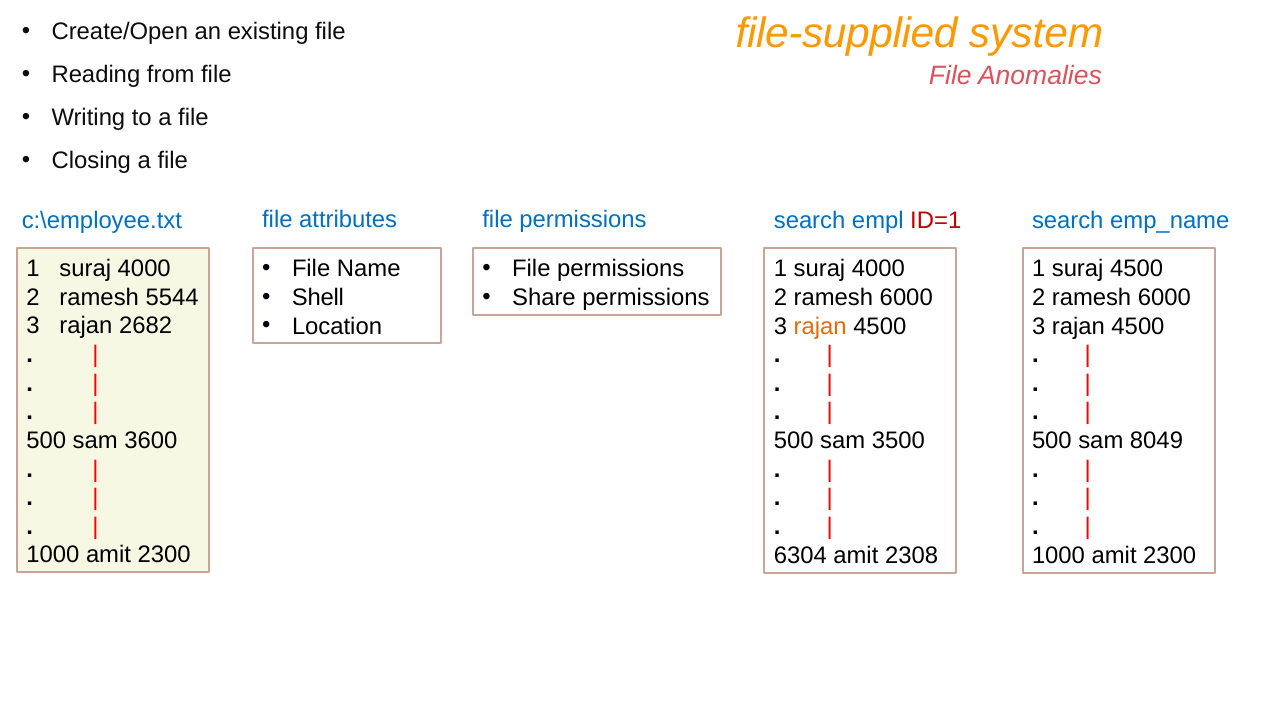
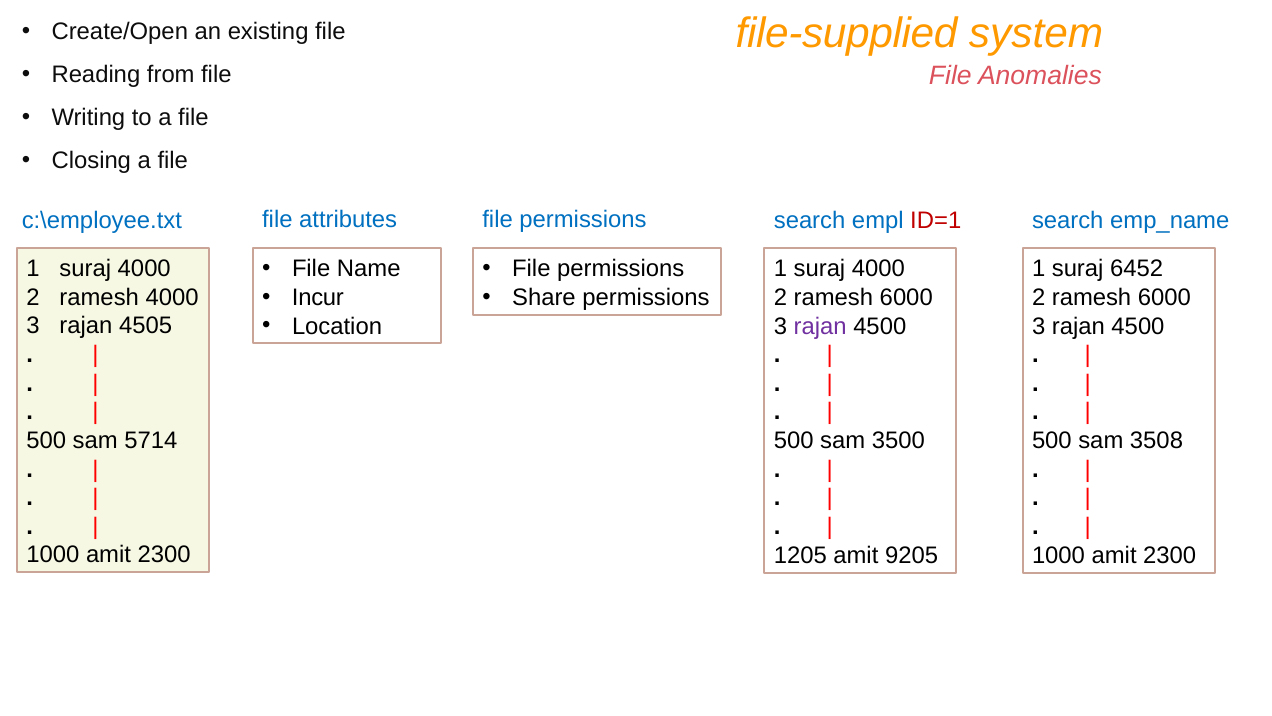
suraj 4500: 4500 -> 6452
Shell: Shell -> Incur
ramesh 5544: 5544 -> 4000
2682: 2682 -> 4505
rajan at (820, 326) colour: orange -> purple
3600: 3600 -> 5714
8049: 8049 -> 3508
6304: 6304 -> 1205
2308: 2308 -> 9205
